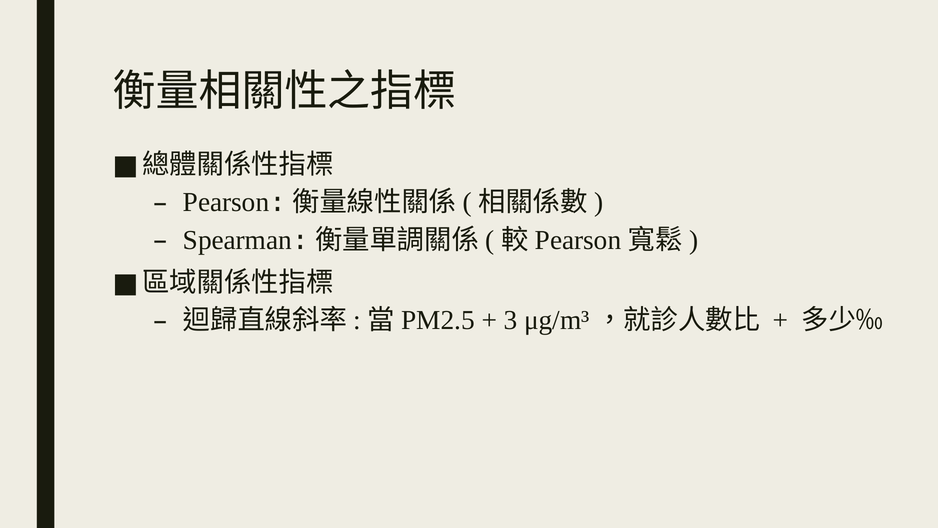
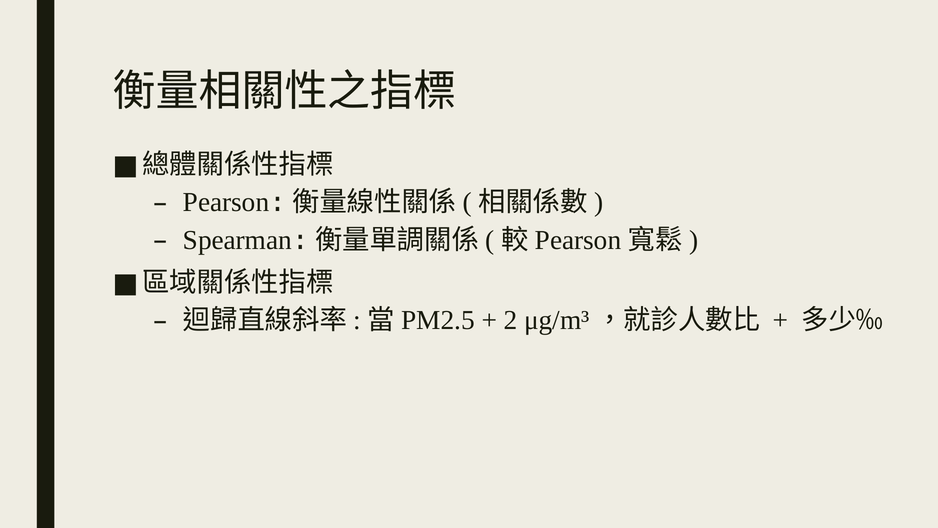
3: 3 -> 2
